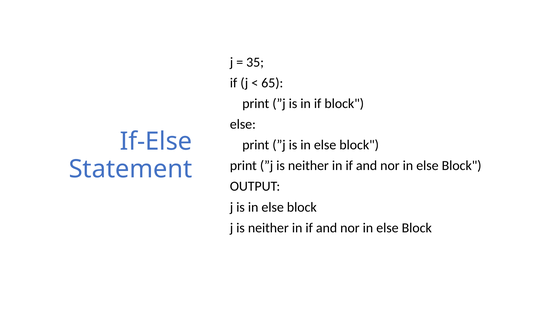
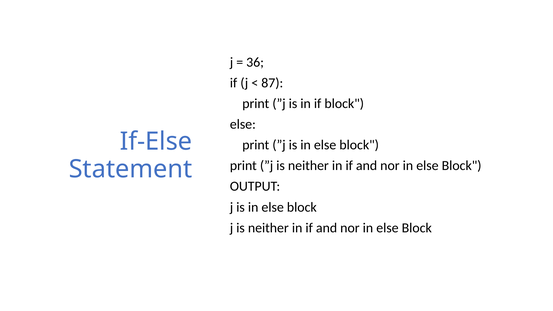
35: 35 -> 36
65: 65 -> 87
